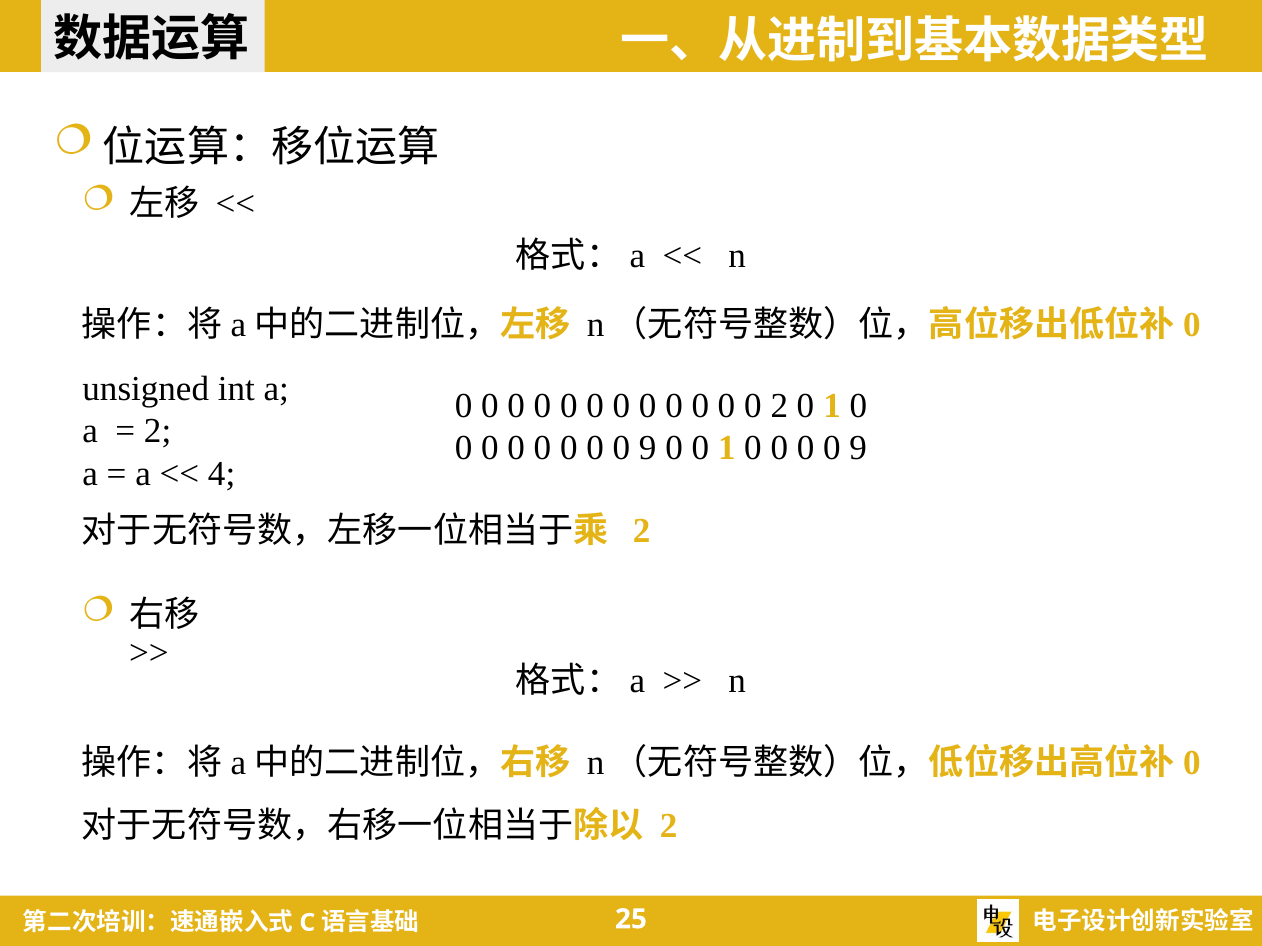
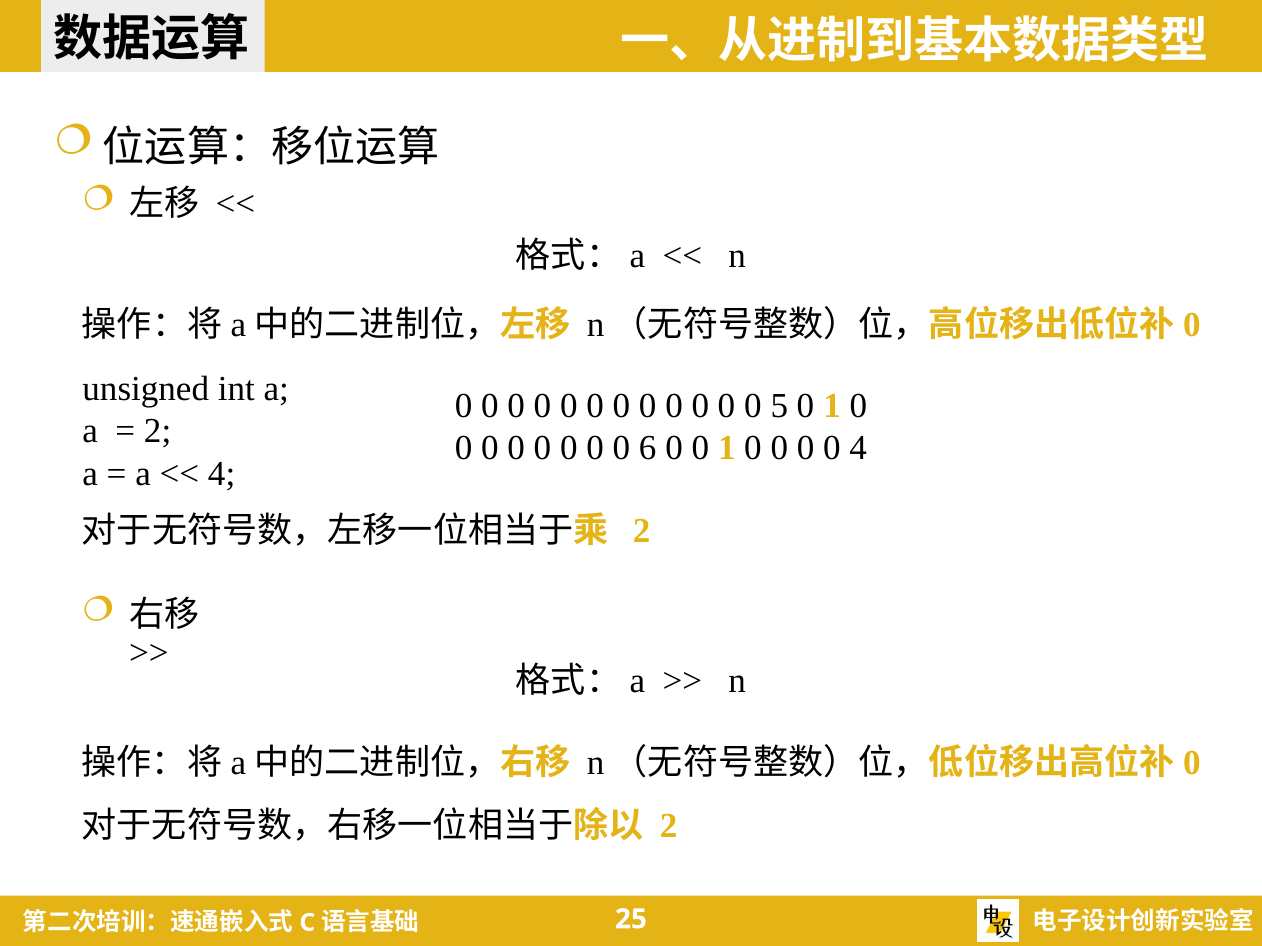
0 2: 2 -> 5
9 at (648, 448): 9 -> 6
9 at (858, 448): 9 -> 4
